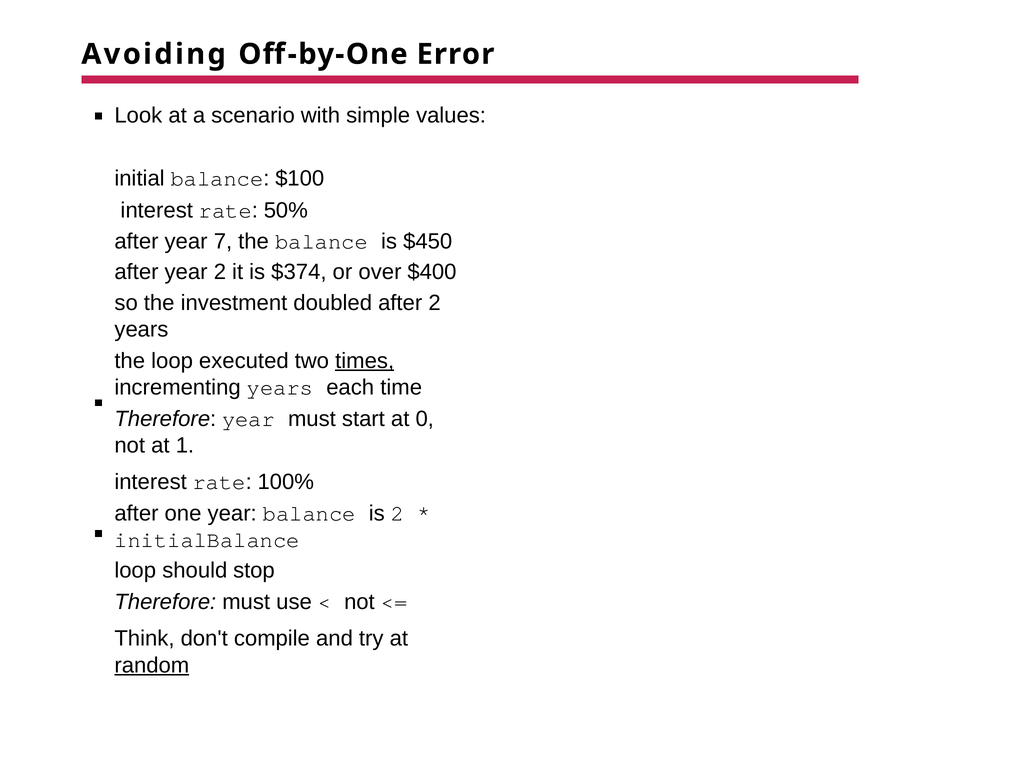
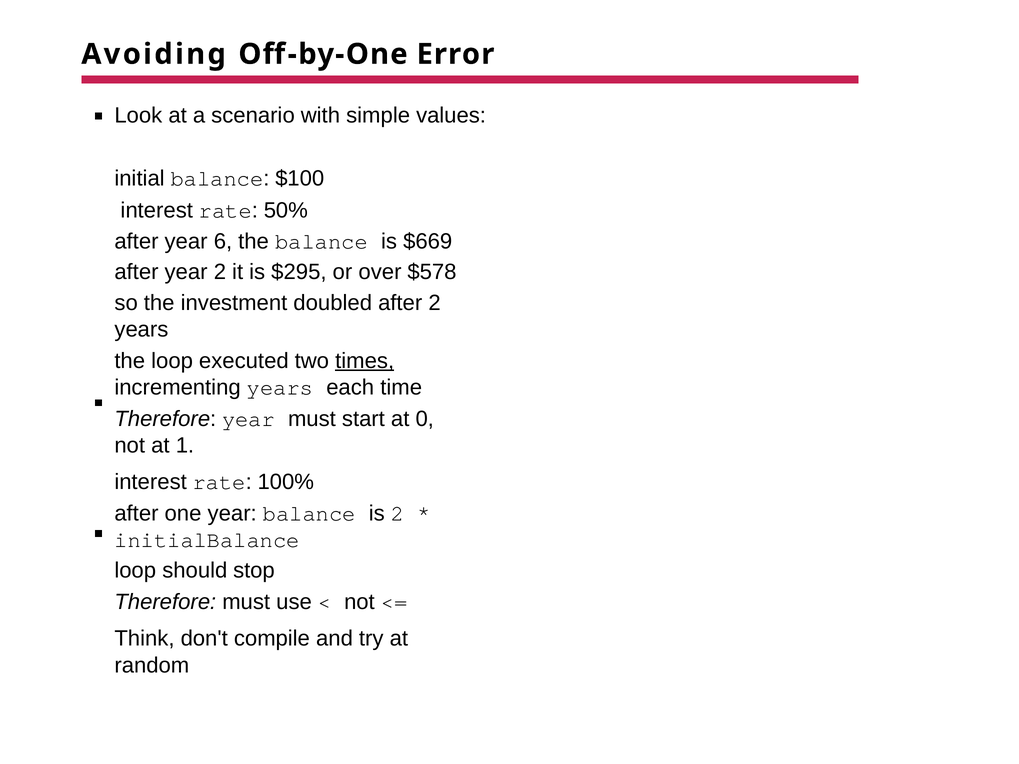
7: 7 -> 6
$450: $450 -> $669
$374: $374 -> $295
$400: $400 -> $578
random underline: present -> none
